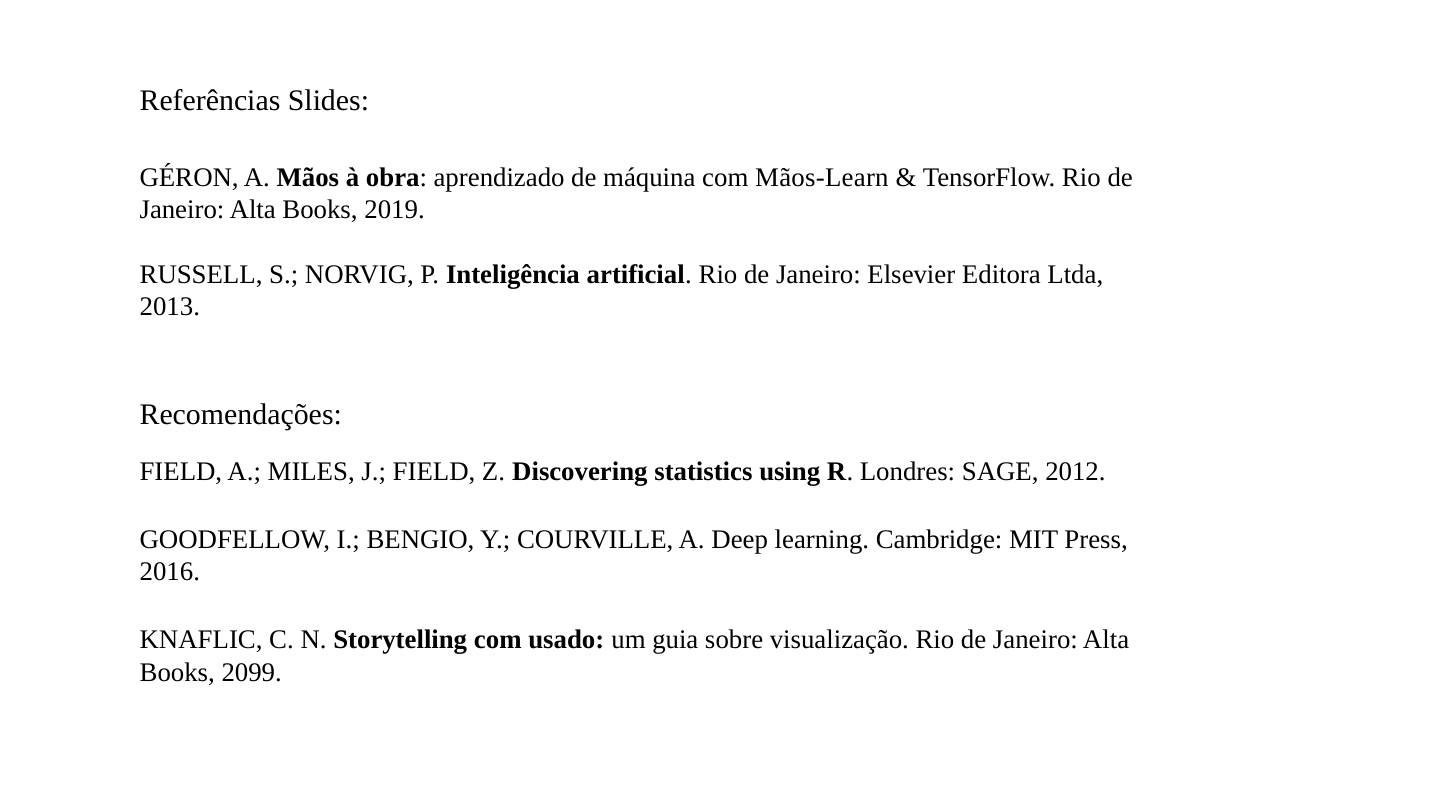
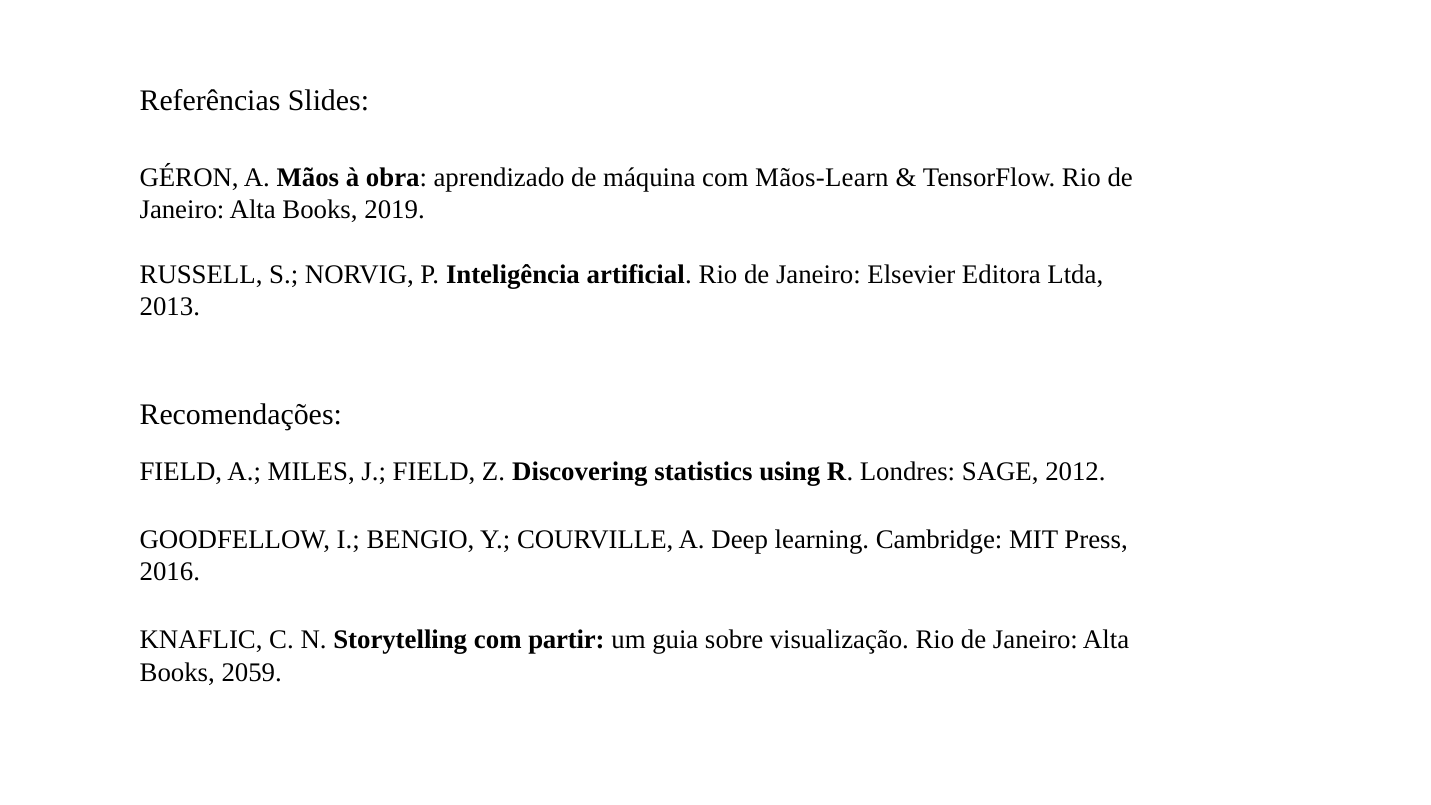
usado: usado -> partir
2099: 2099 -> 2059
